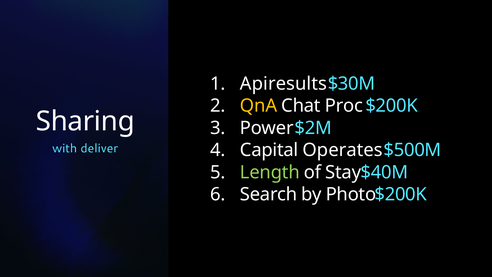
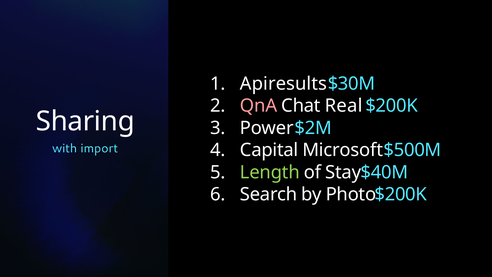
QnA colour: yellow -> pink
Proc: Proc -> Real
deliver: deliver -> import
Operates: Operates -> Microsoft
